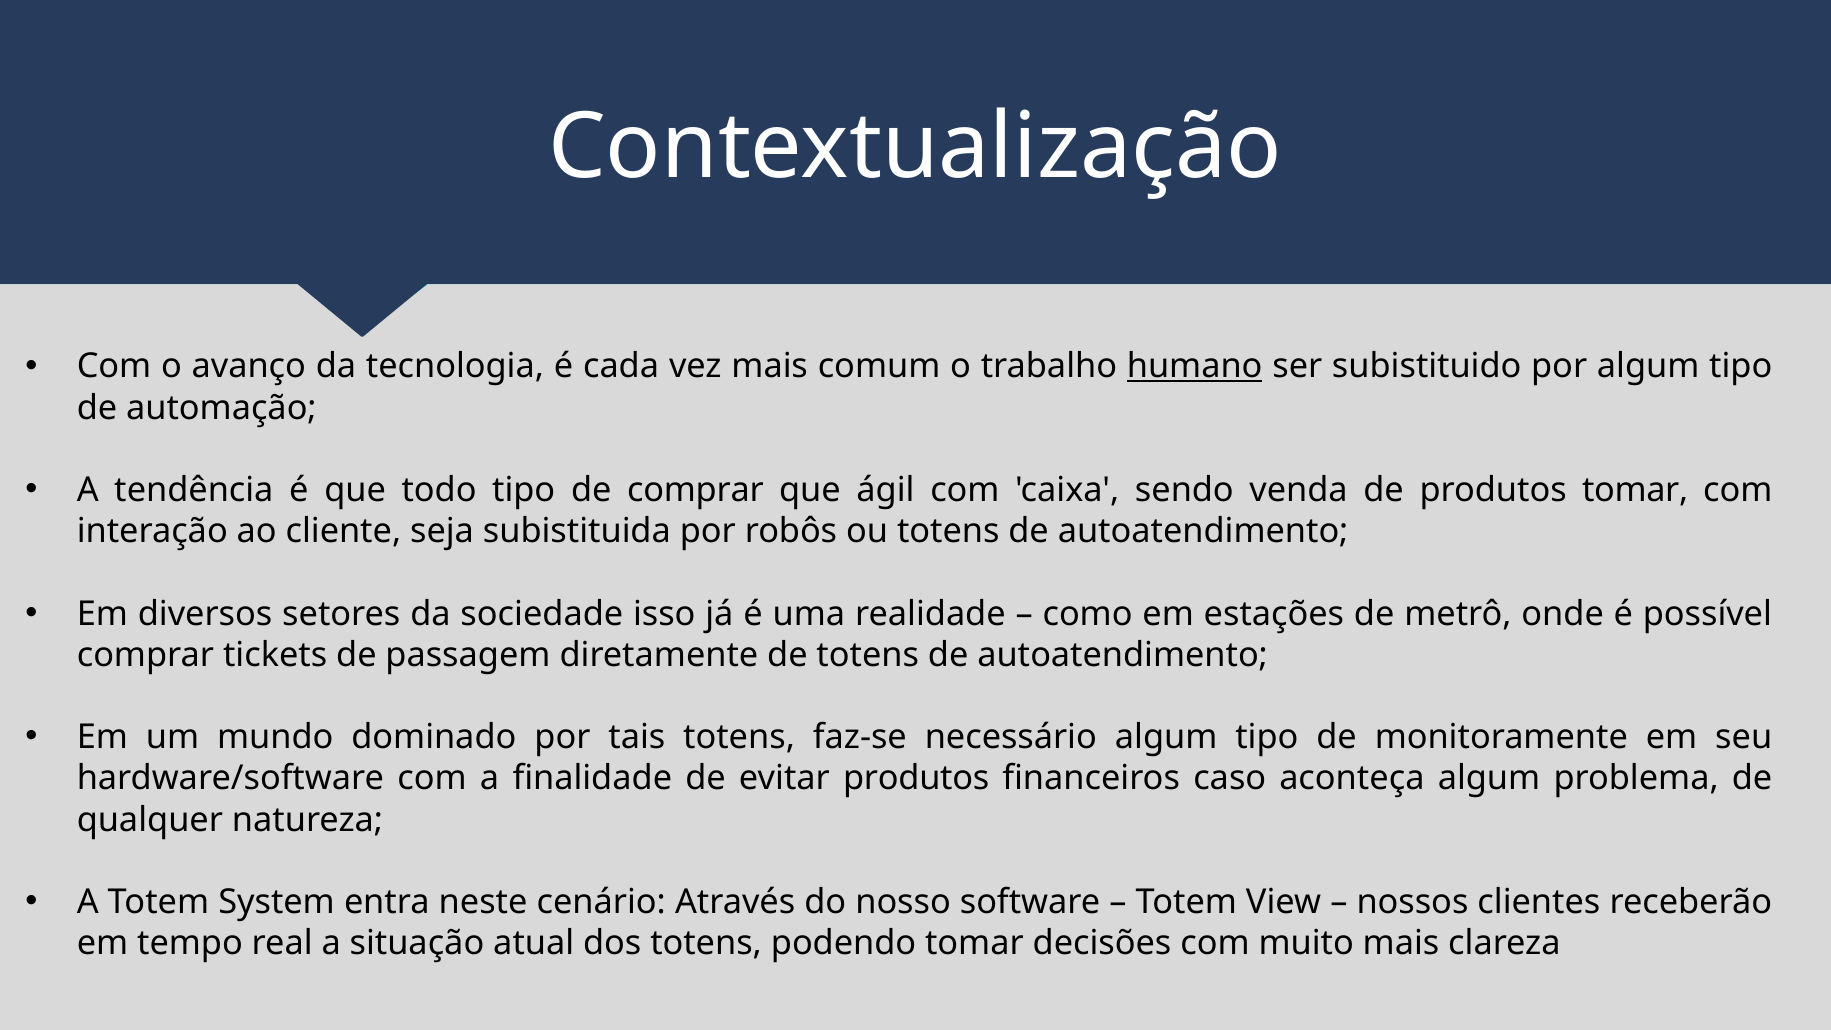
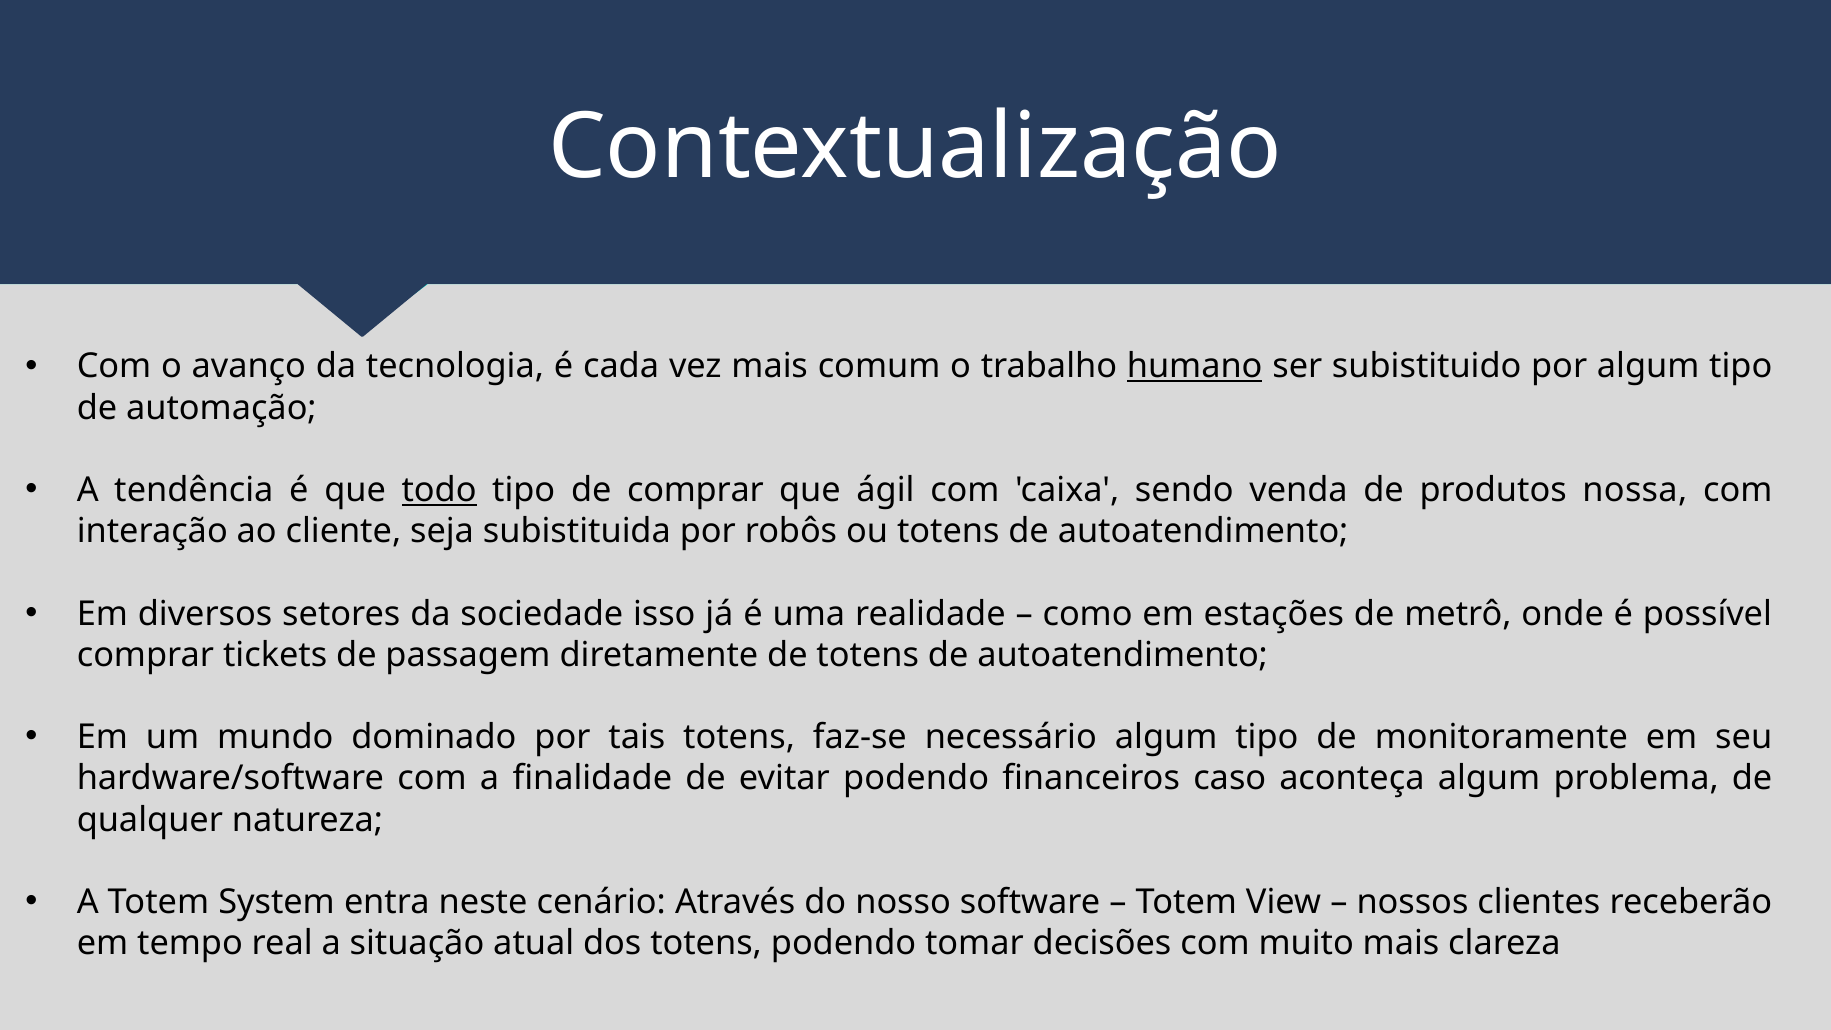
todo underline: none -> present
produtos tomar: tomar -> nossa
evitar produtos: produtos -> podendo
